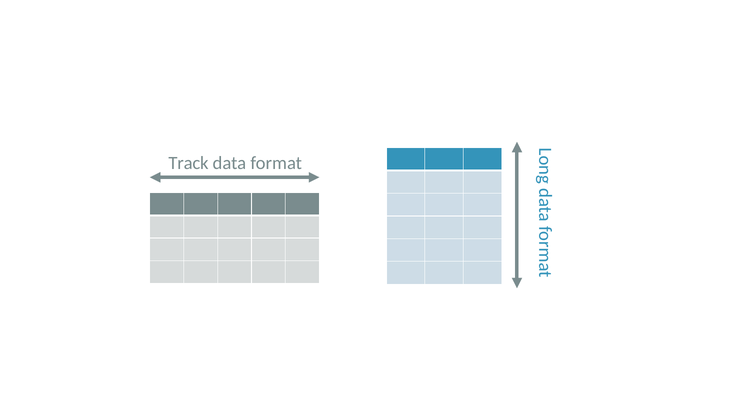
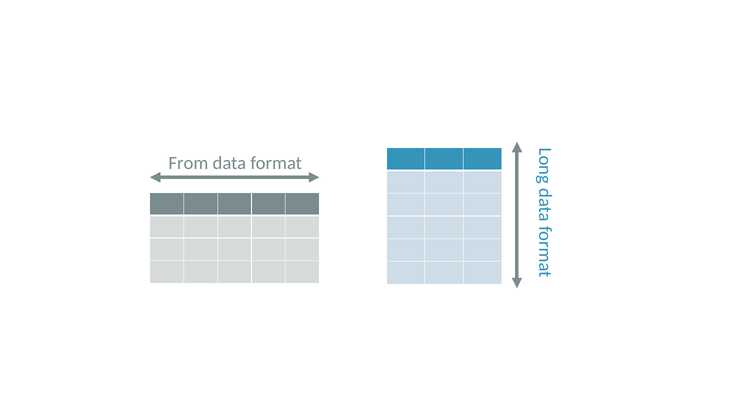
Track: Track -> From
